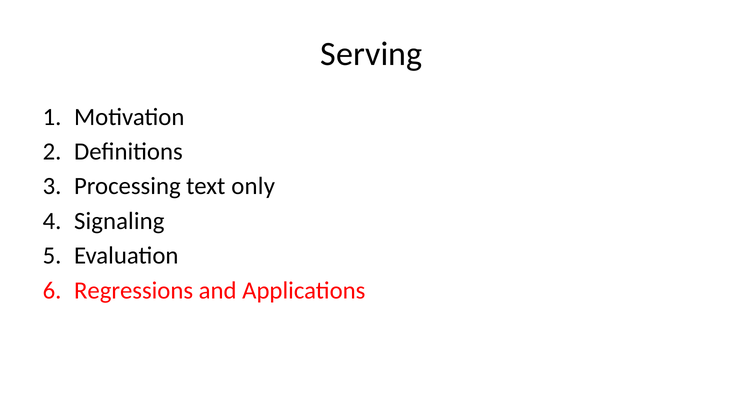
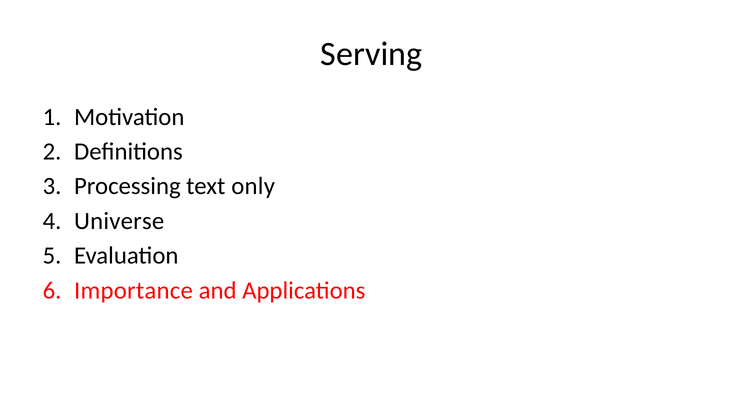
Signaling: Signaling -> Universe
Regressions: Regressions -> Importance
